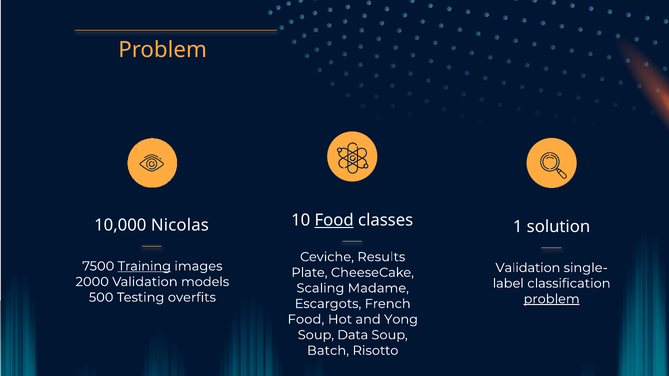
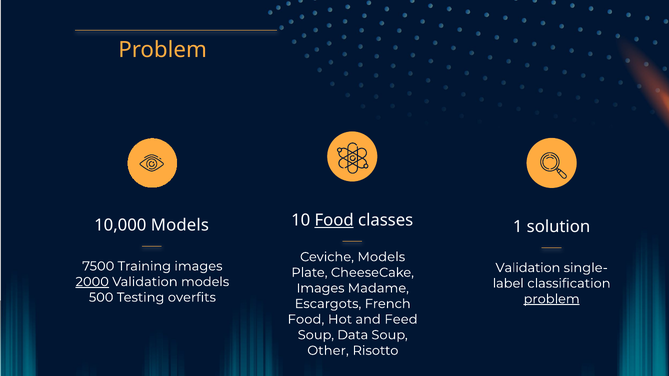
10,000 Nicolas: Nicolas -> Models
Ceviche Results: Results -> Models
Training underline: present -> none
2000 underline: none -> present
Scaling at (320, 288): Scaling -> Images
Yong: Yong -> Feed
Batch: Batch -> Other
